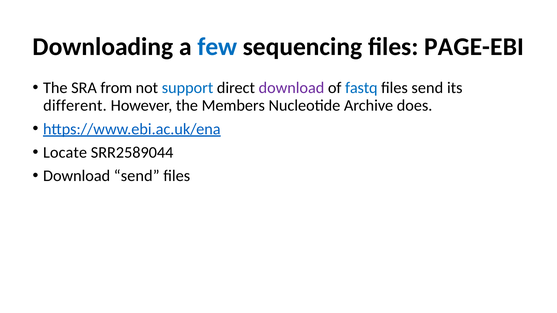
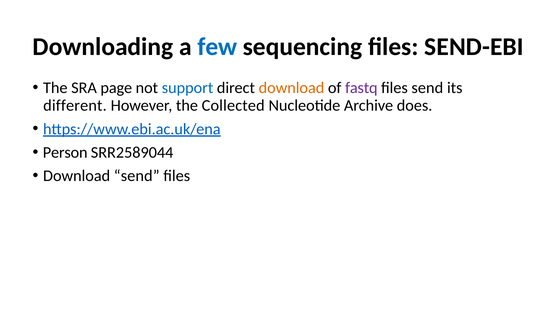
PAGE-EBI: PAGE-EBI -> SEND-EBI
from: from -> page
download at (291, 88) colour: purple -> orange
fastq colour: blue -> purple
Members: Members -> Collected
Locate: Locate -> Person
